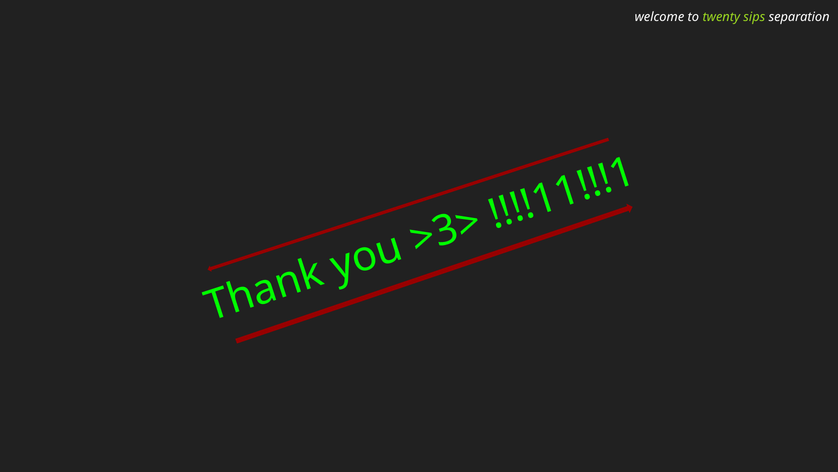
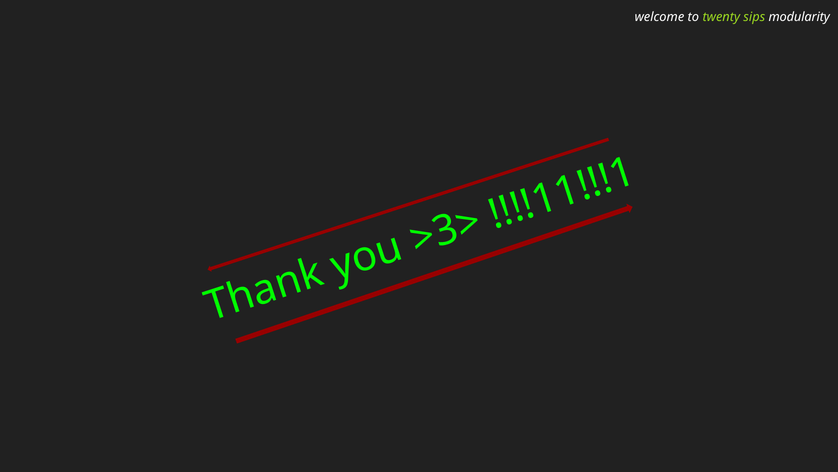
separation: separation -> modularity
